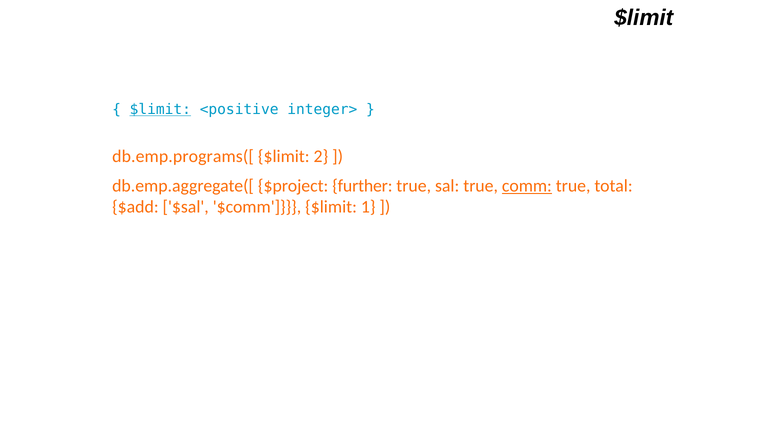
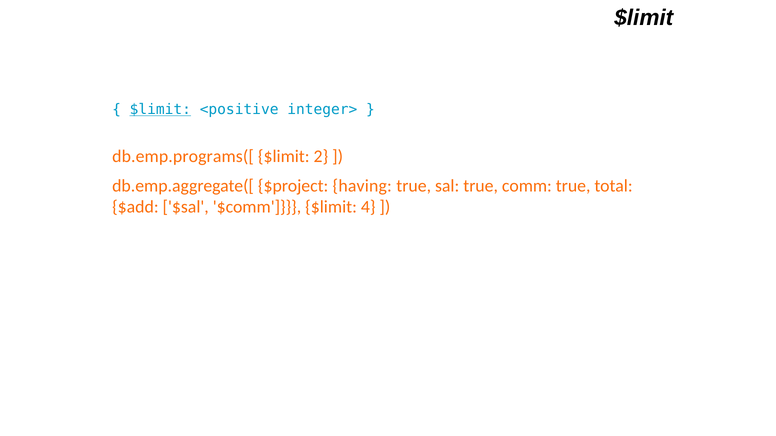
further: further -> having
comm underline: present -> none
1: 1 -> 4
